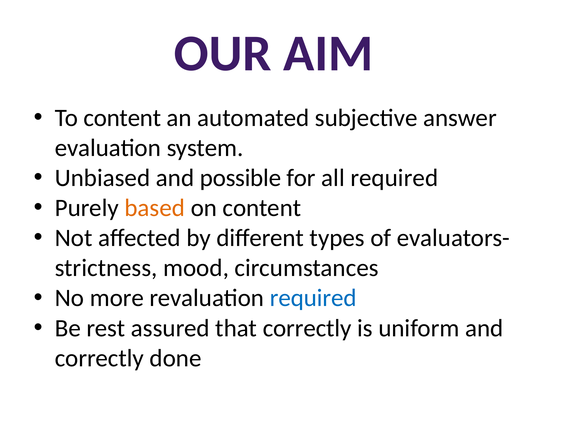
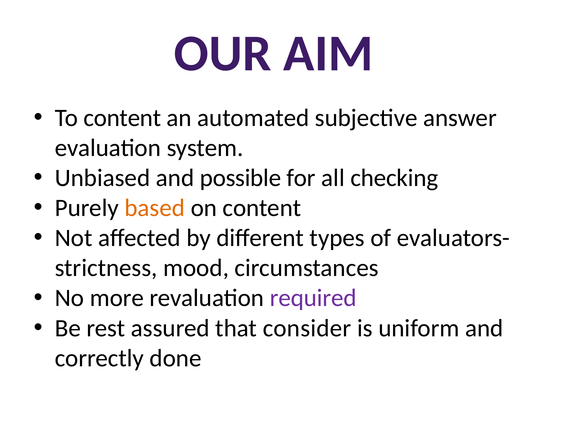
all required: required -> checking
required at (313, 298) colour: blue -> purple
that correctly: correctly -> consider
